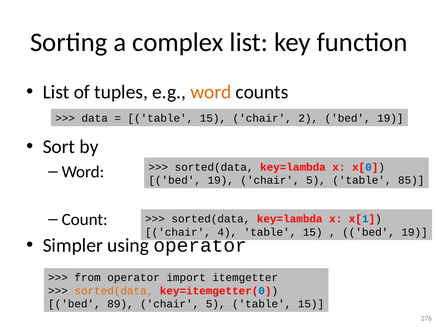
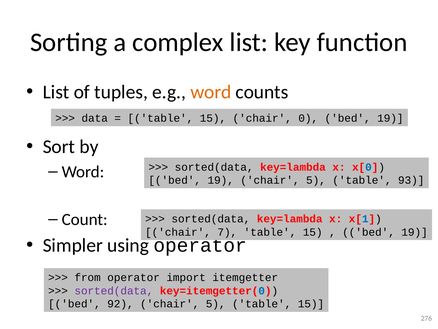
2: 2 -> 0
85: 85 -> 93
4: 4 -> 7
sorted(data at (114, 290) colour: orange -> purple
89: 89 -> 92
